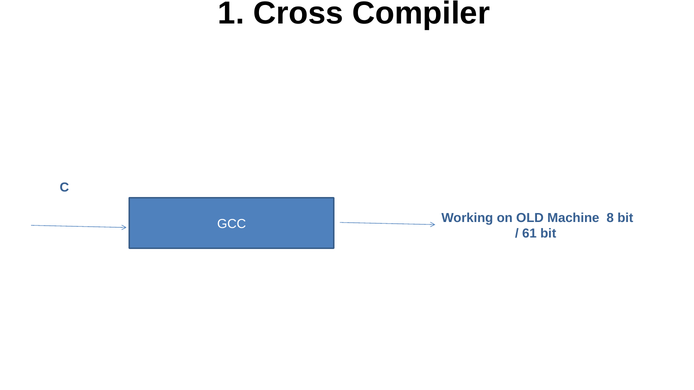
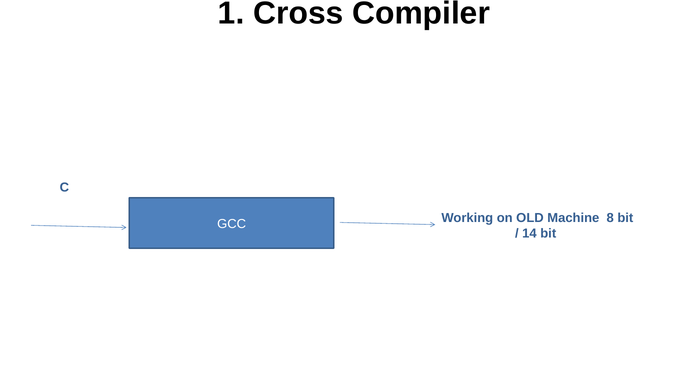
61: 61 -> 14
